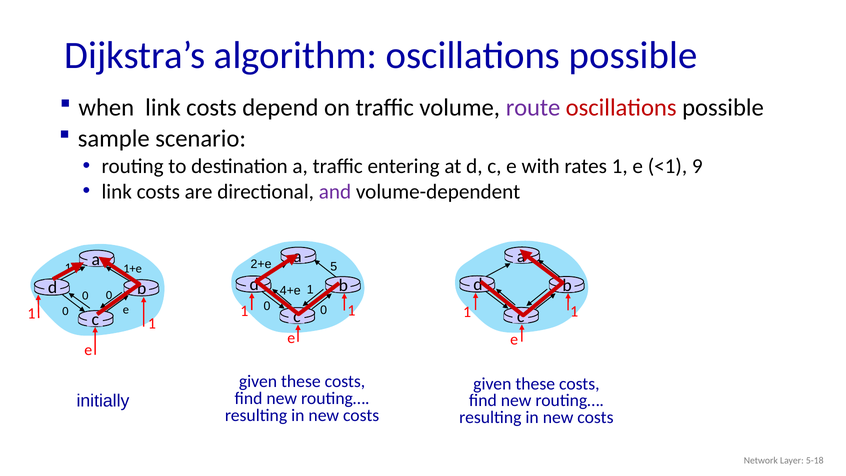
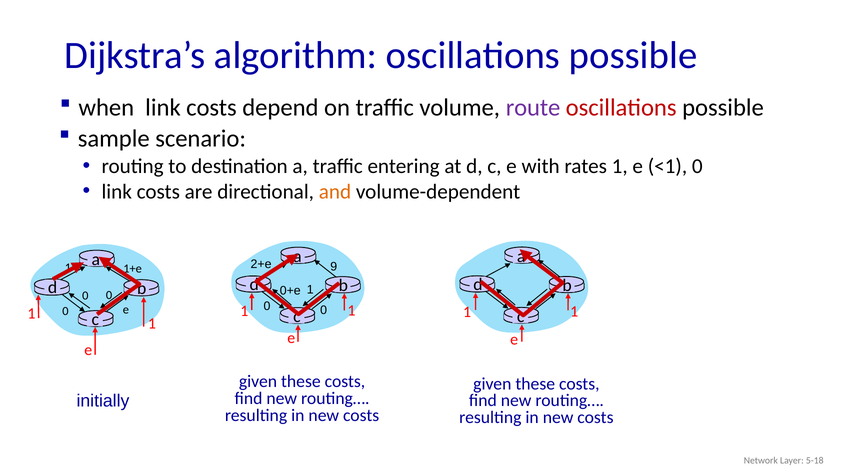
<1 9: 9 -> 0
and colour: purple -> orange
5: 5 -> 9
4+e: 4+e -> 0+e
